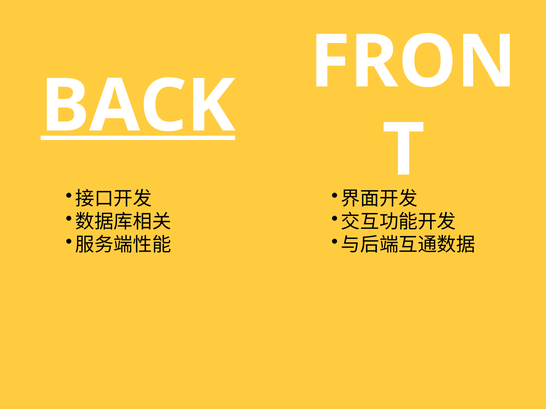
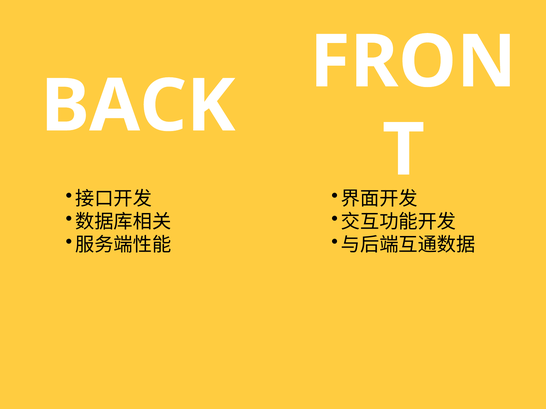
BACK underline: present -> none
